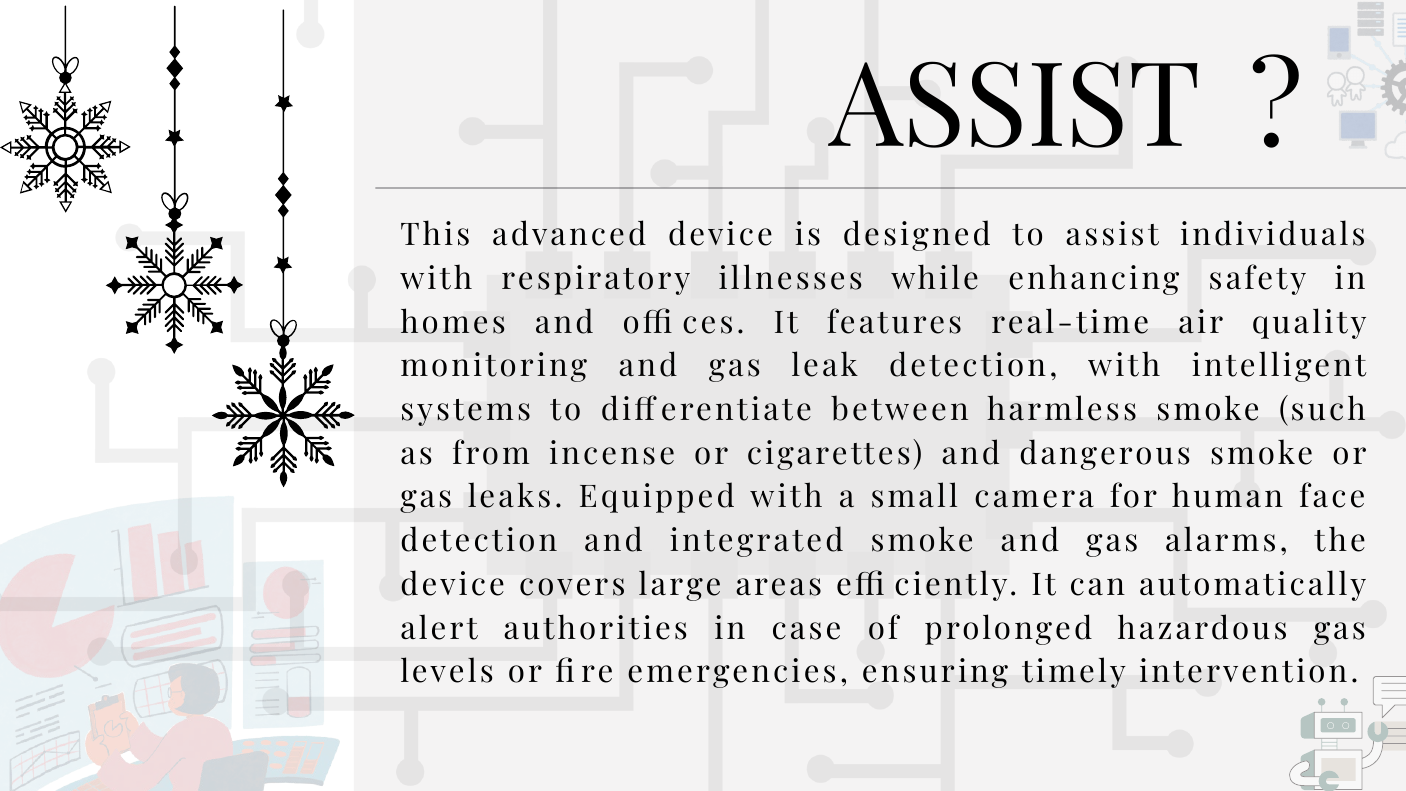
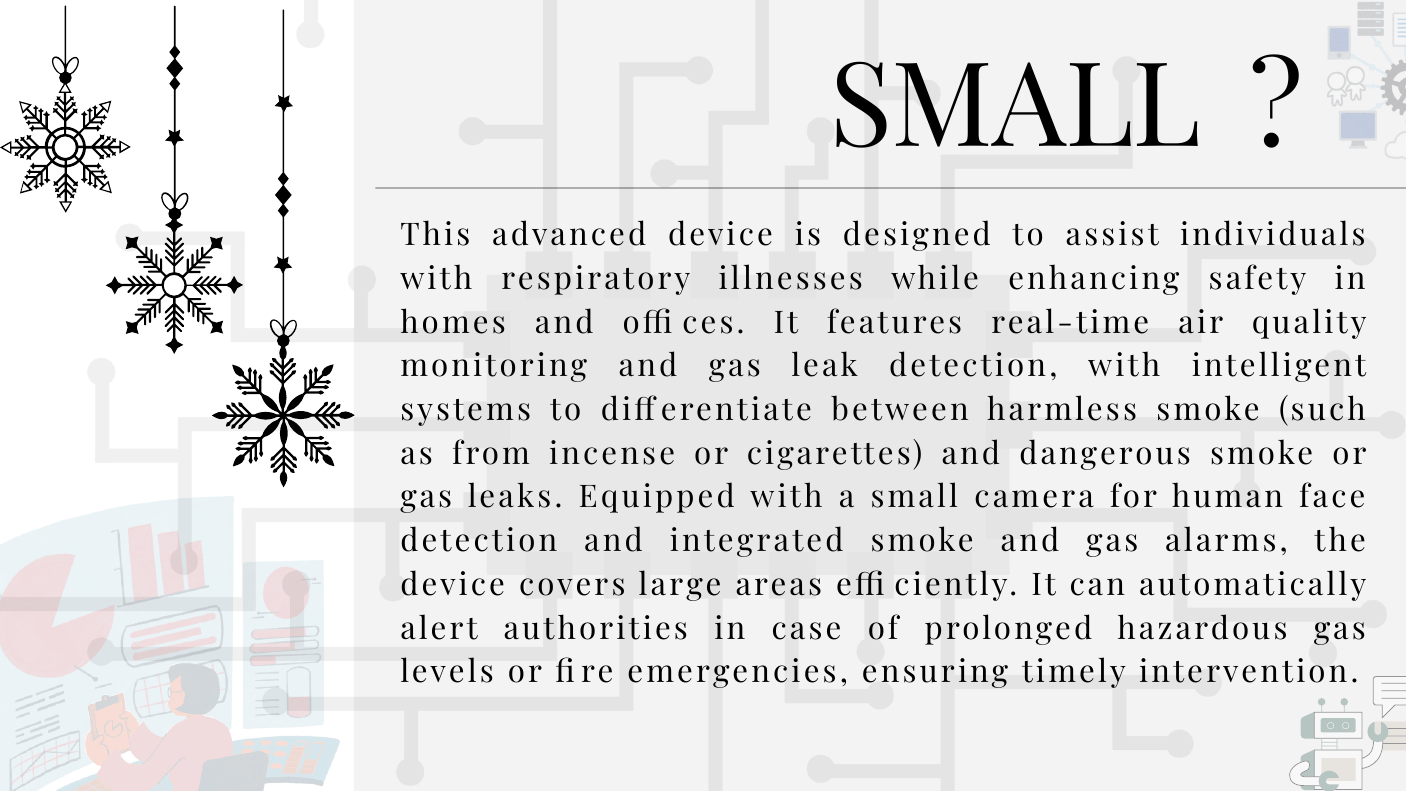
ASSIST at (1015, 107): ASSIST -> SMALL
